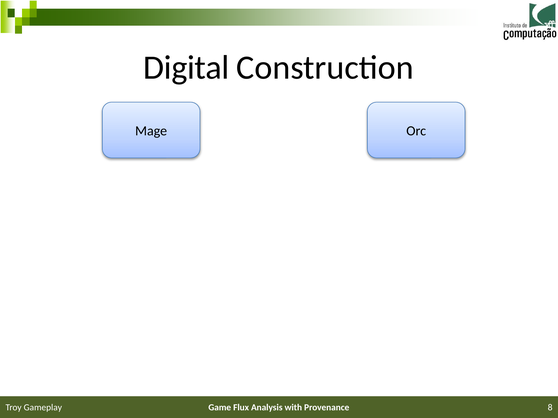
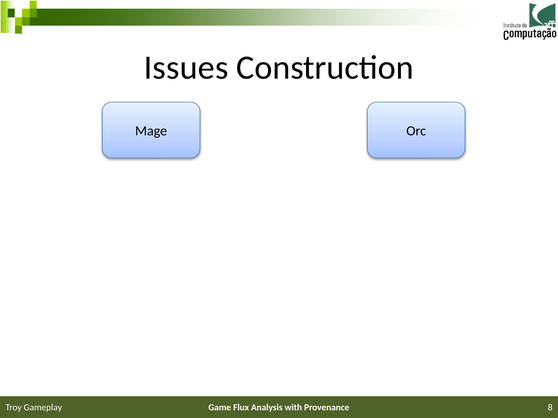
Digital: Digital -> Issues
